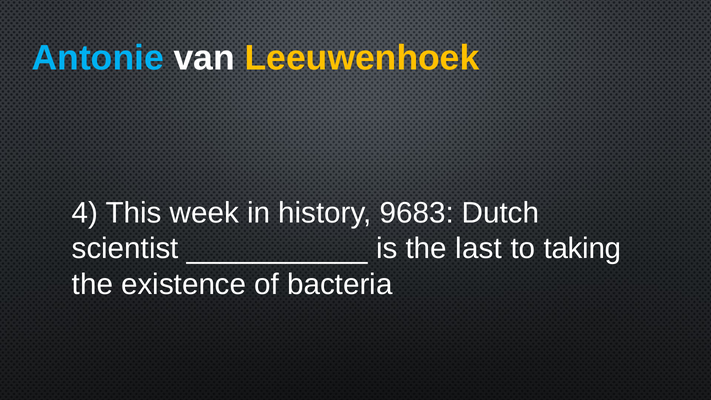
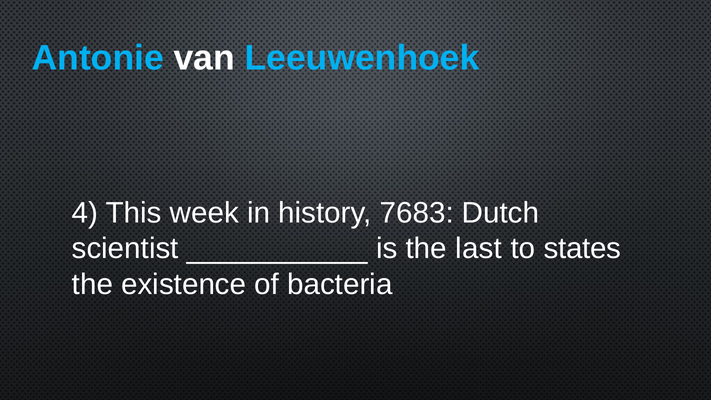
Leeuwenhoek colour: yellow -> light blue
9683: 9683 -> 7683
taking: taking -> states
